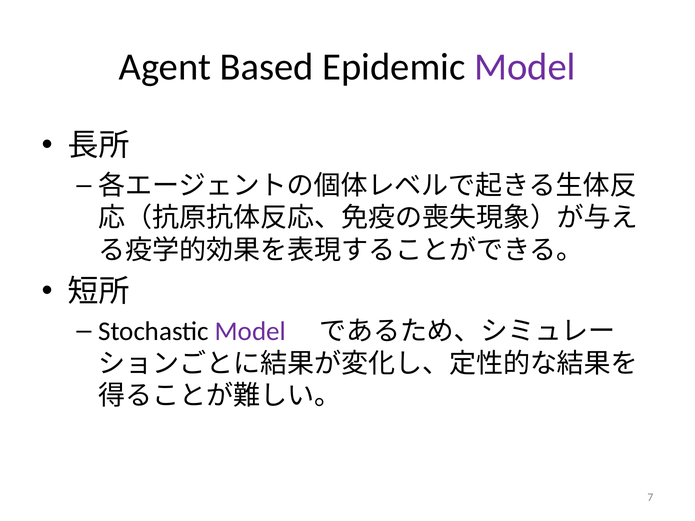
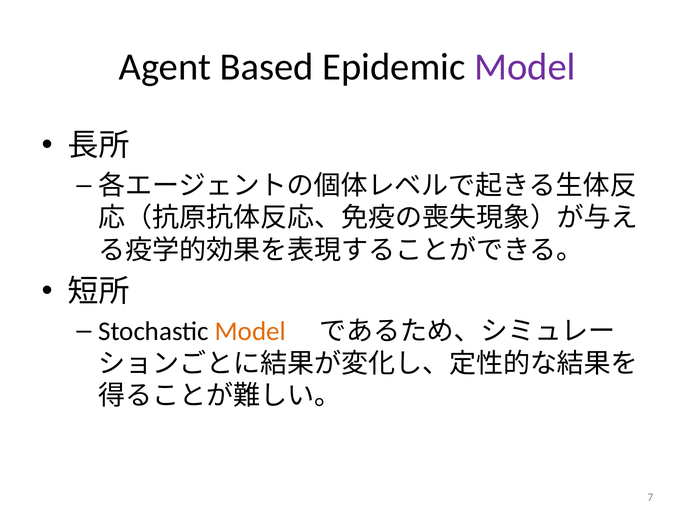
Model at (250, 331) colour: purple -> orange
